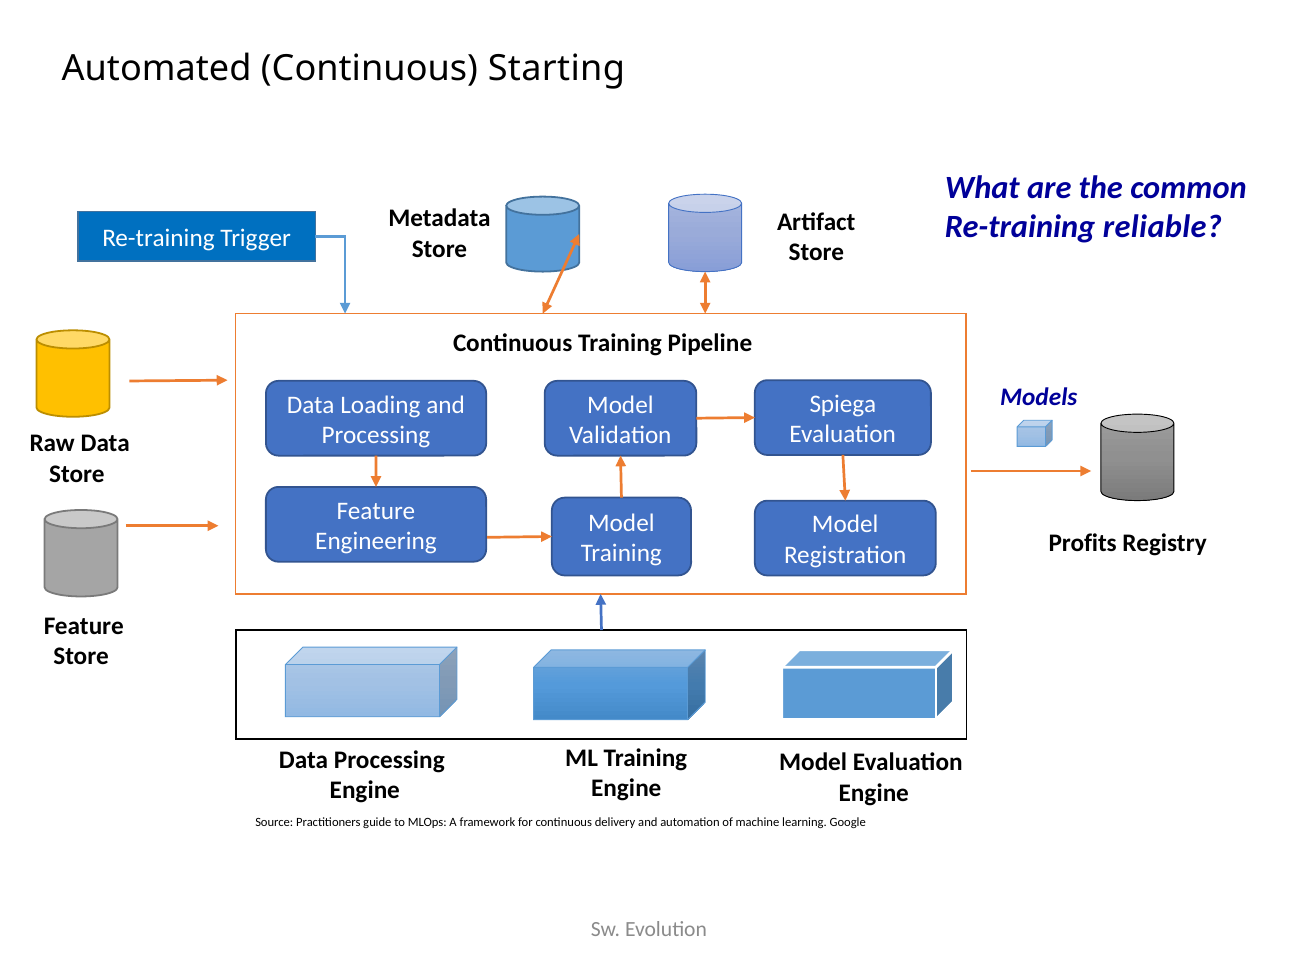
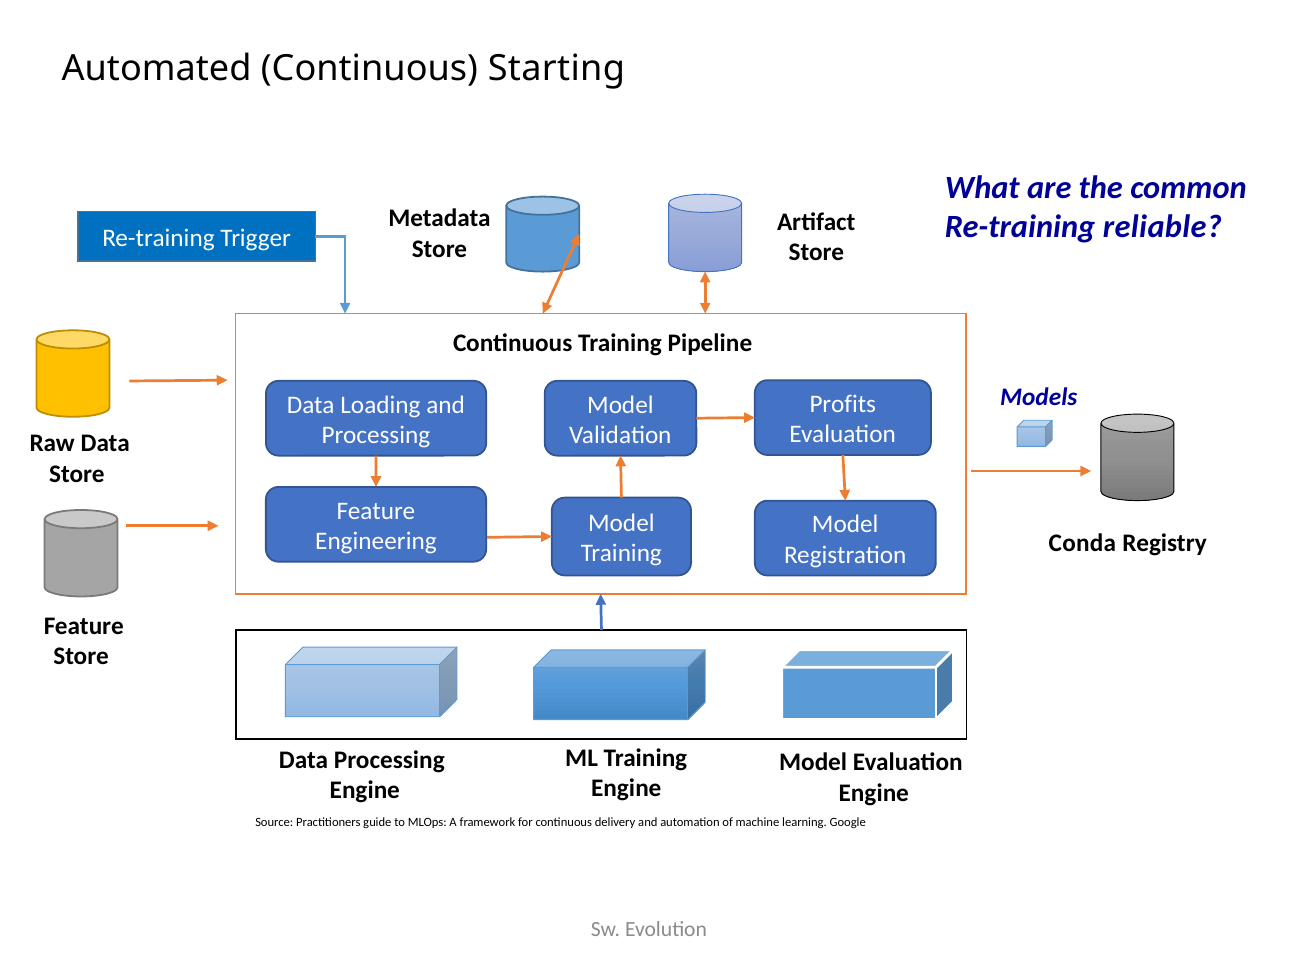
Spiega: Spiega -> Profits
Profits: Profits -> Conda
